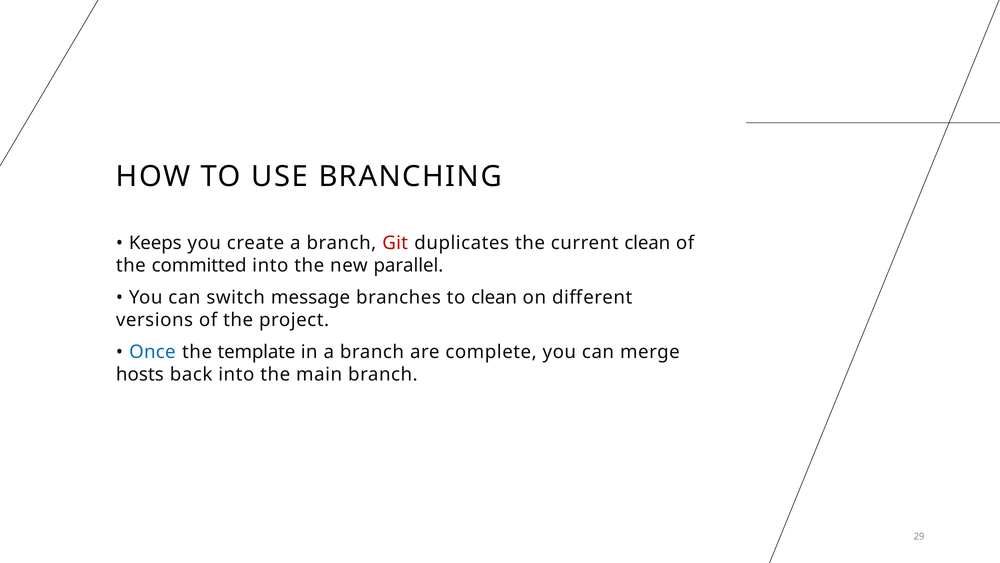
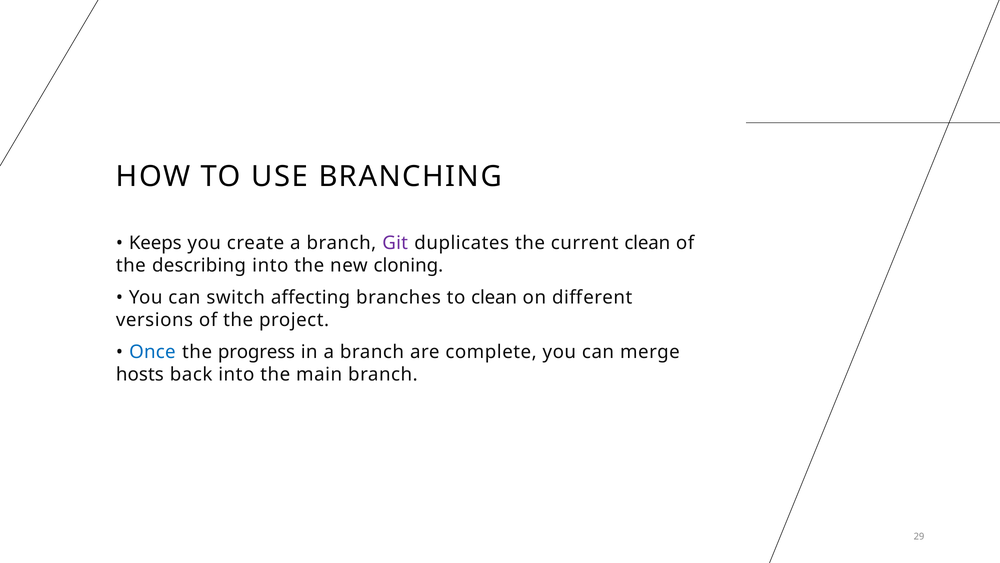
Git colour: red -> purple
committed: committed -> describing
parallel: parallel -> cloning
message: message -> affecting
template: template -> progress
